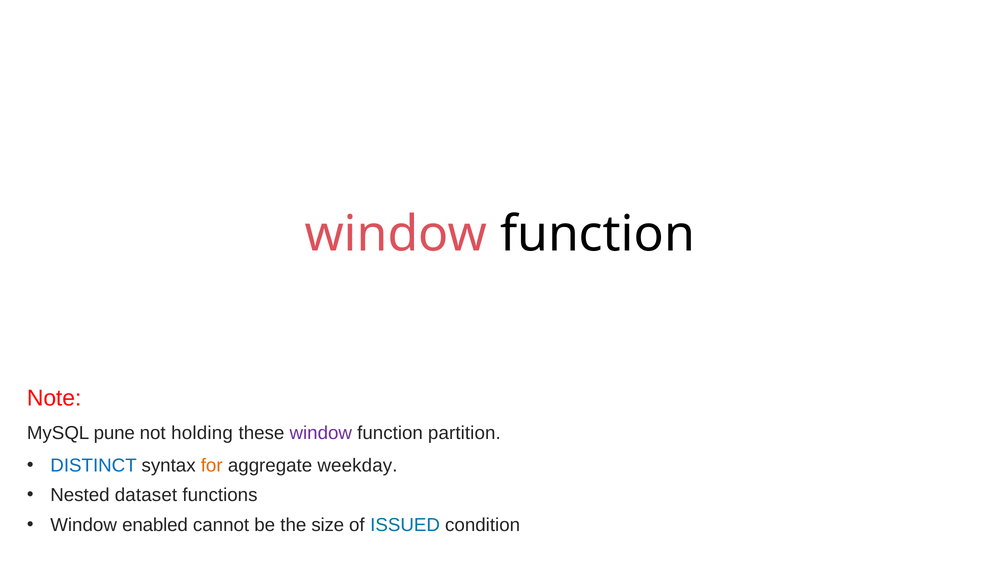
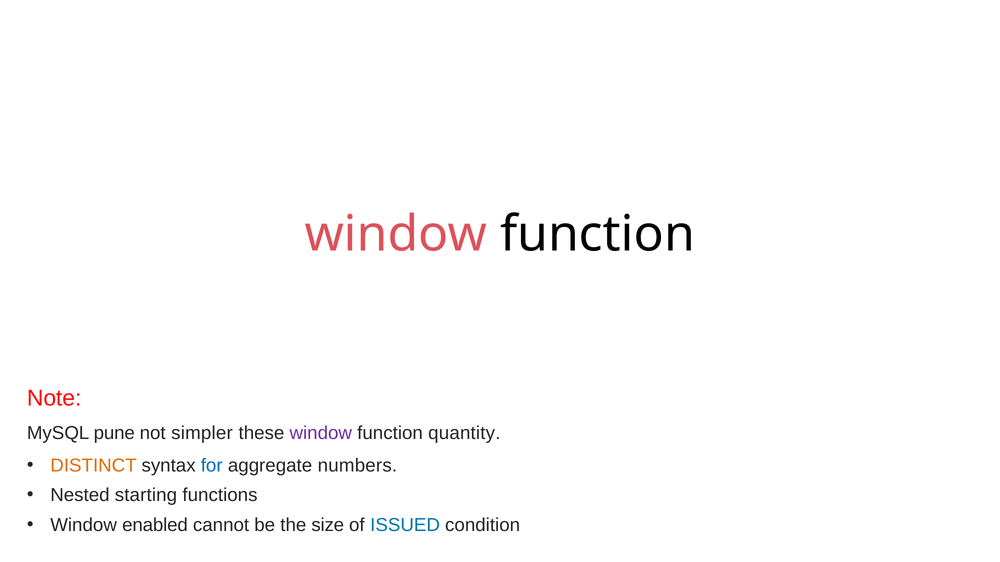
holding: holding -> simpler
partition: partition -> quantity
DISTINCT colour: blue -> orange
for colour: orange -> blue
weekday: weekday -> numbers
dataset: dataset -> starting
